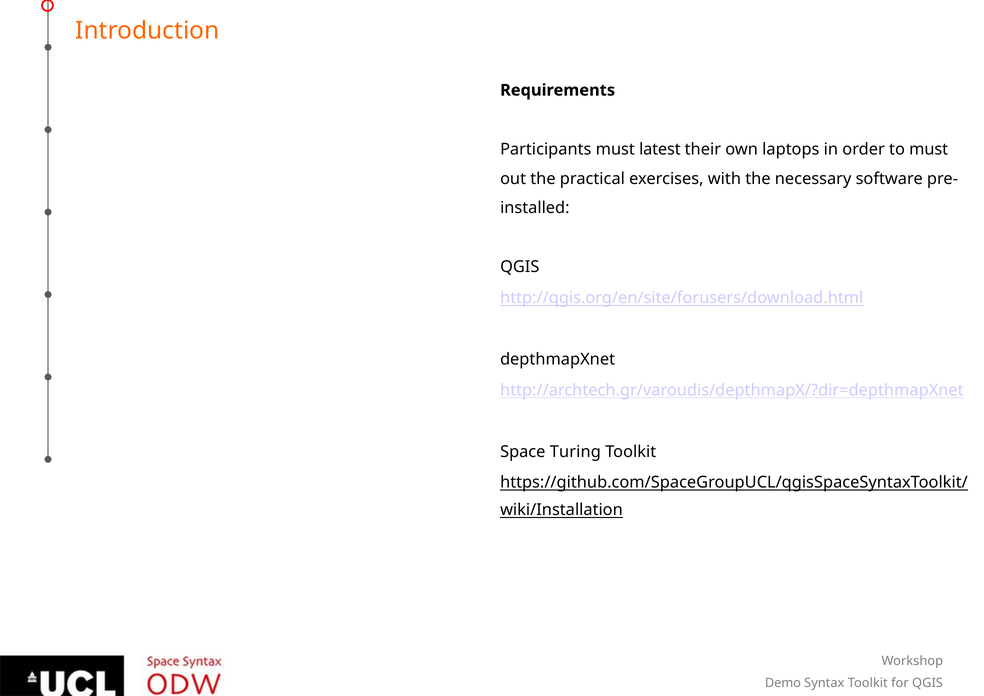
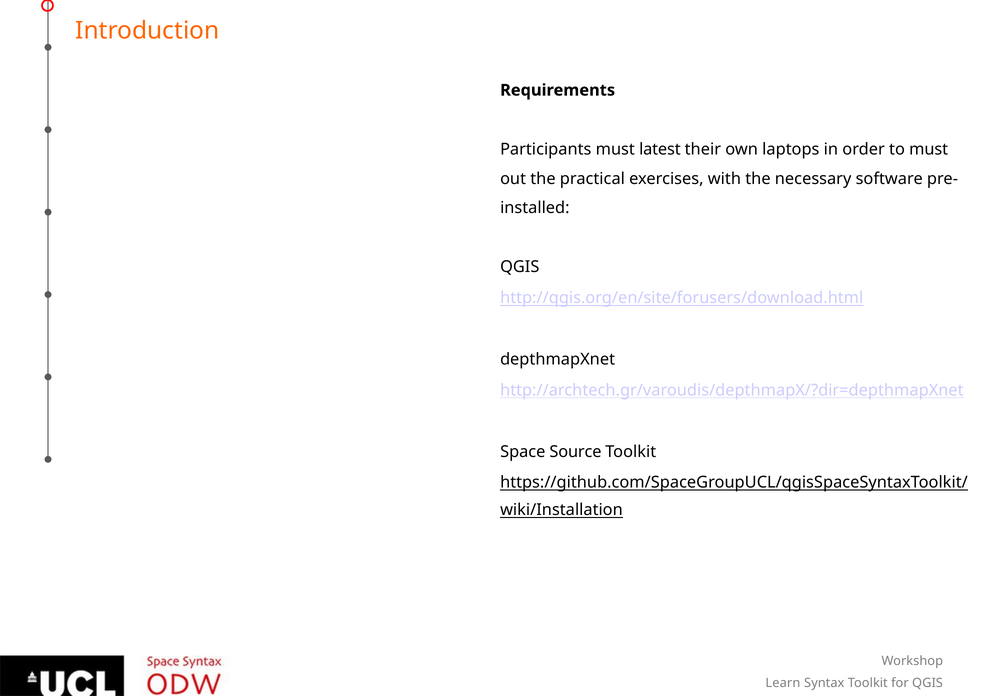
Turing: Turing -> Source
Demo: Demo -> Learn
